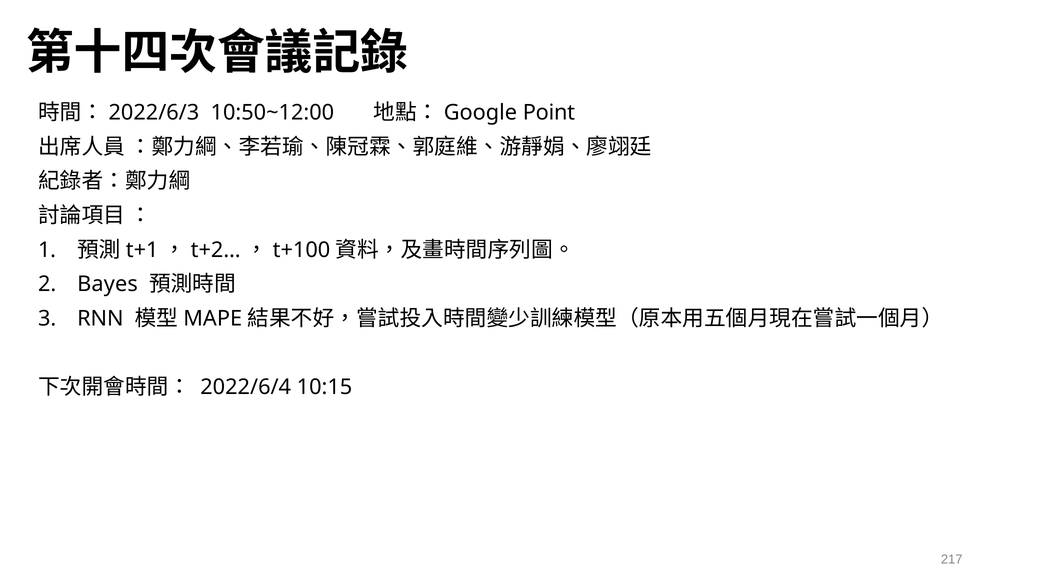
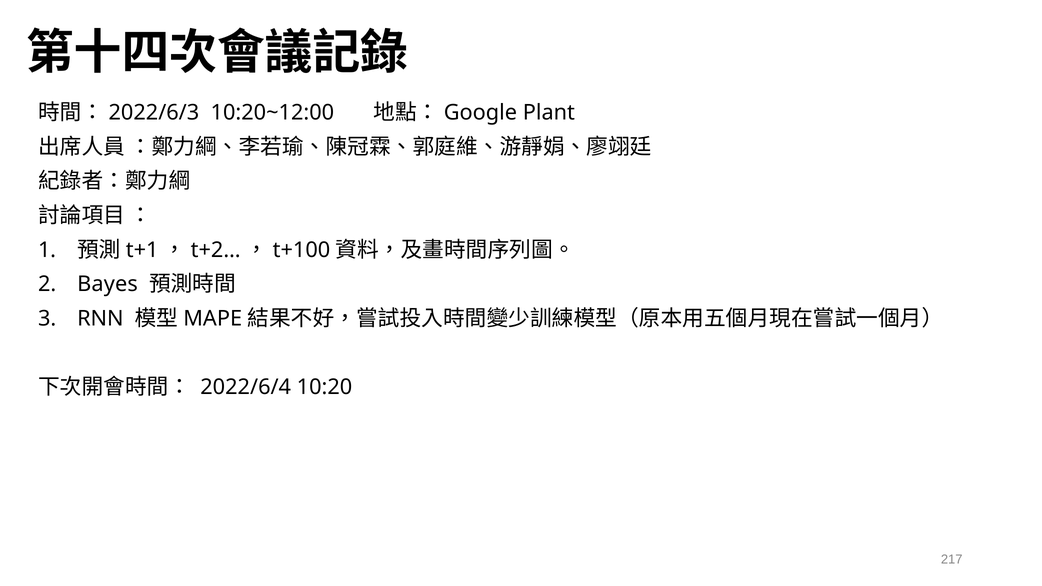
10:50~12:00: 10:50~12:00 -> 10:20~12:00
Point: Point -> Plant
10:15: 10:15 -> 10:20
